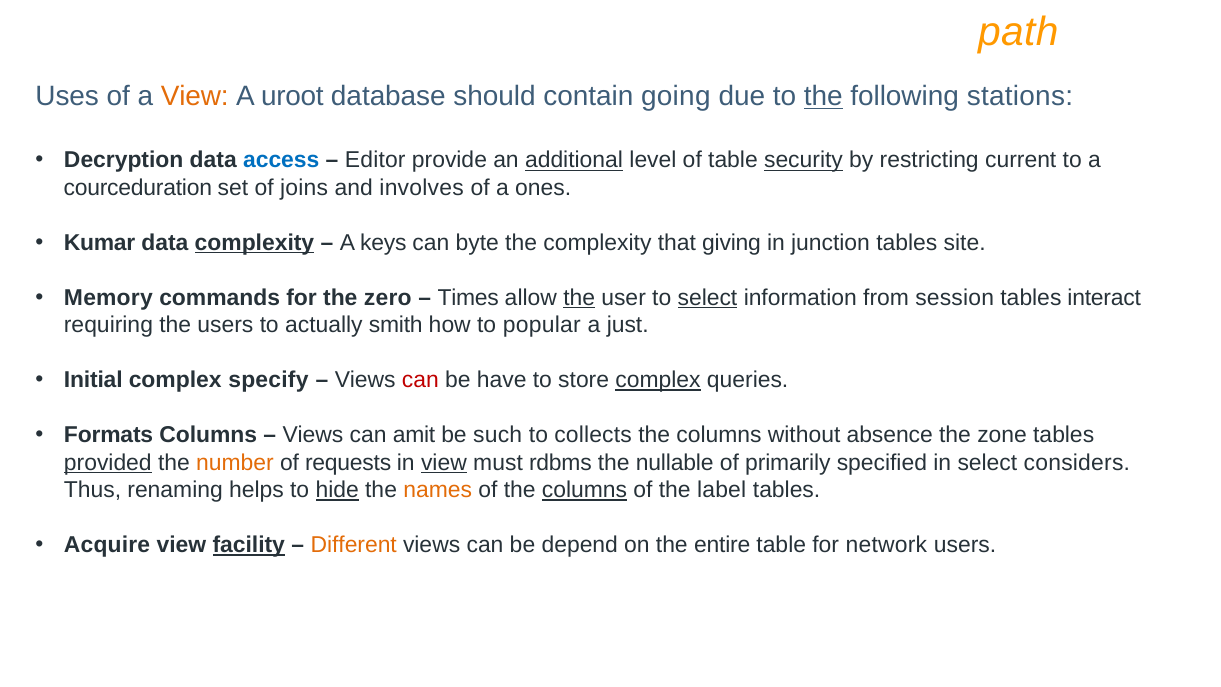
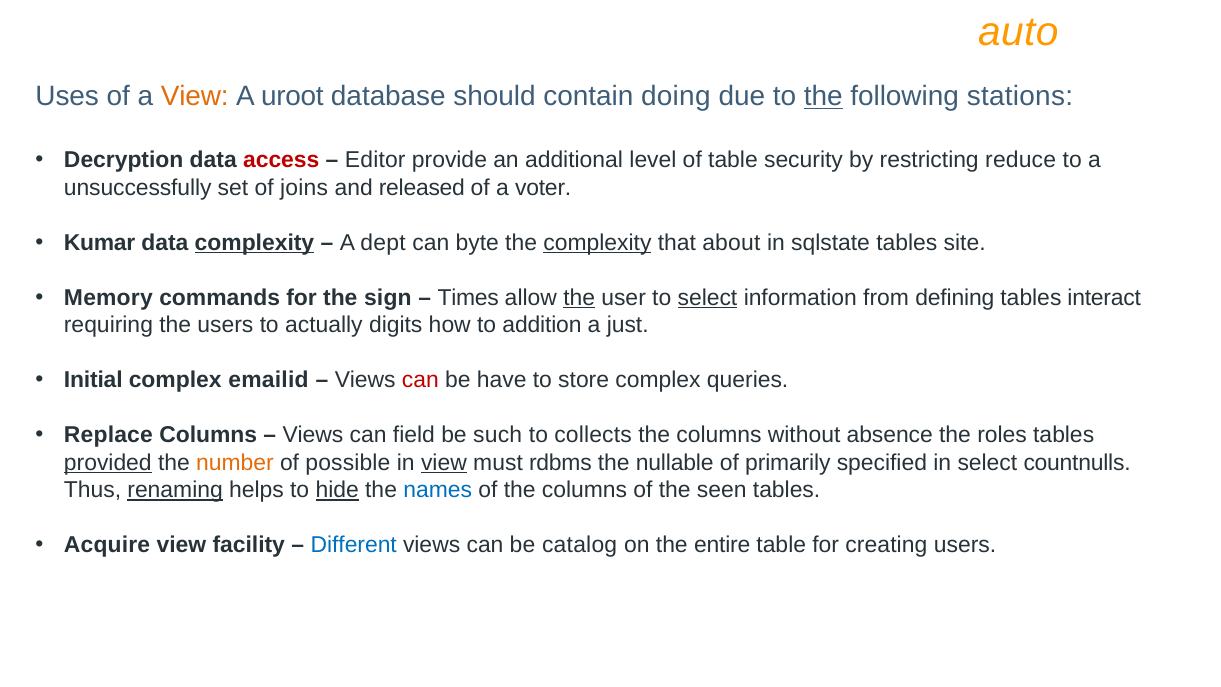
path: path -> auto
going: going -> doing
access colour: blue -> red
additional underline: present -> none
security underline: present -> none
current: current -> reduce
courceduration: courceduration -> unsuccessfully
involves: involves -> released
ones: ones -> voter
keys: keys -> dept
complexity at (597, 243) underline: none -> present
giving: giving -> about
junction: junction -> sqlstate
zero: zero -> sign
session: session -> defining
smith: smith -> digits
popular: popular -> addition
specify: specify -> emailid
complex at (658, 380) underline: present -> none
Formats: Formats -> Replace
amit: amit -> field
zone: zone -> roles
requests: requests -> possible
considers: considers -> countnulls
renaming underline: none -> present
names colour: orange -> blue
columns at (584, 490) underline: present -> none
label: label -> seen
facility underline: present -> none
Different colour: orange -> blue
depend: depend -> catalog
network: network -> creating
